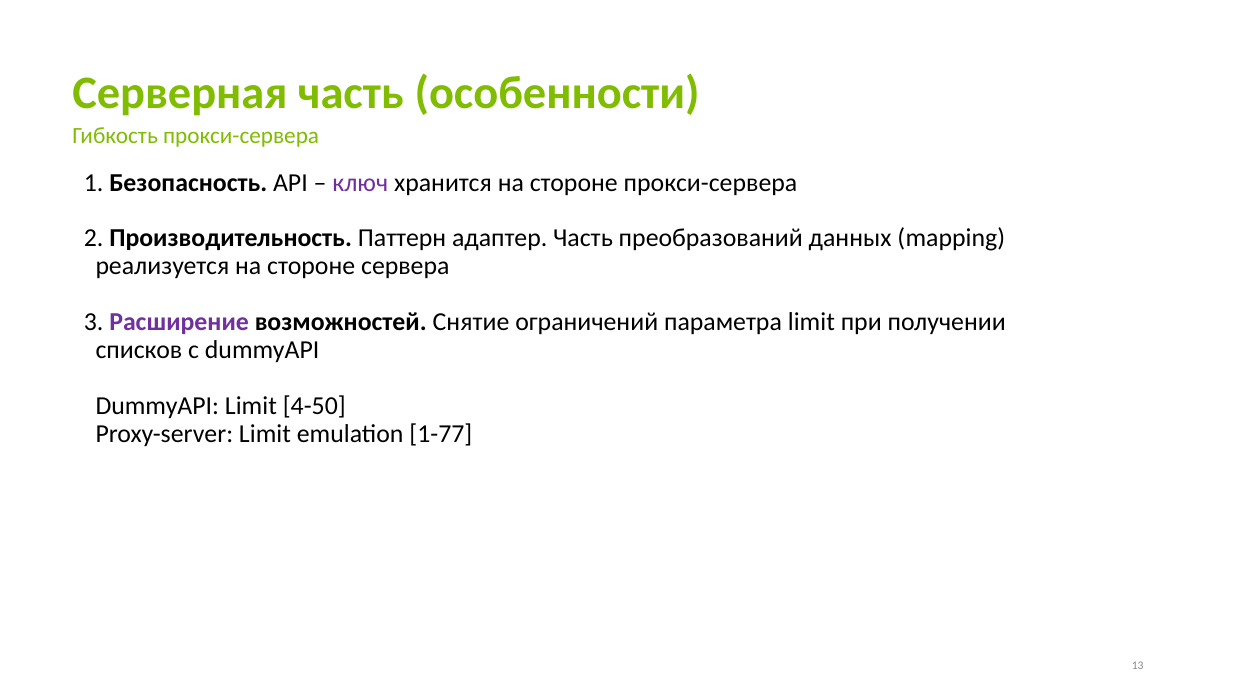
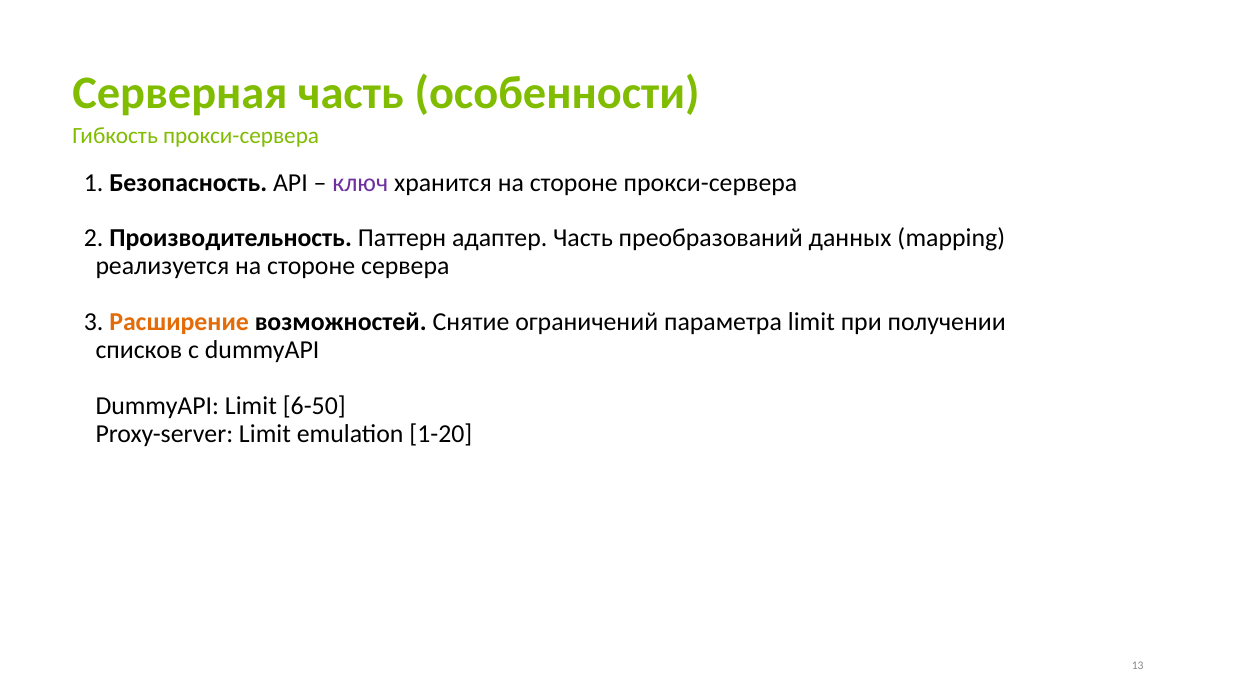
Расширение colour: purple -> orange
4-50: 4-50 -> 6-50
1-77: 1-77 -> 1-20
